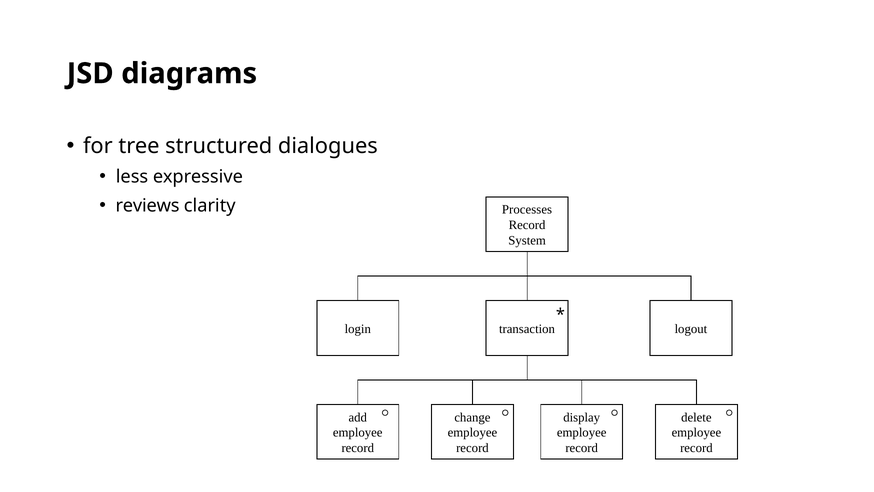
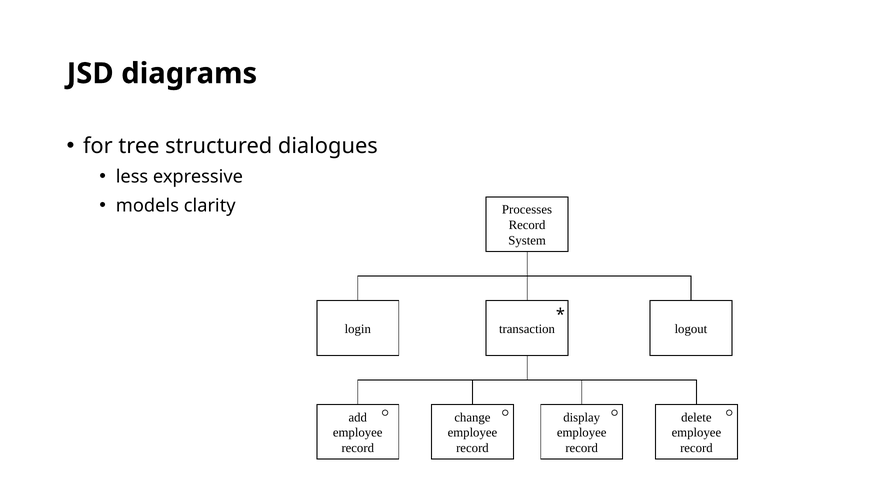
reviews: reviews -> models
